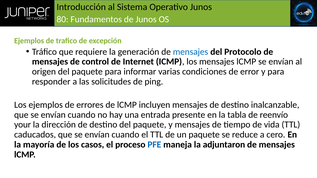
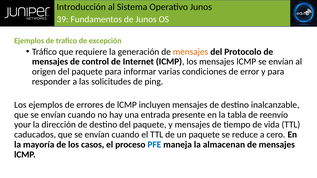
80: 80 -> 39
mensajes at (191, 52) colour: blue -> orange
adjuntaron: adjuntaron -> almacenan
